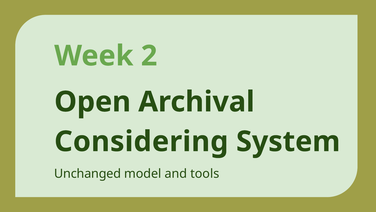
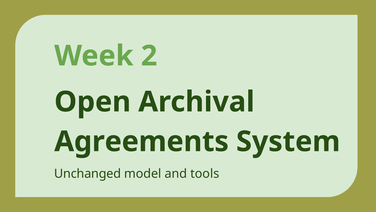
Considering: Considering -> Agreements
